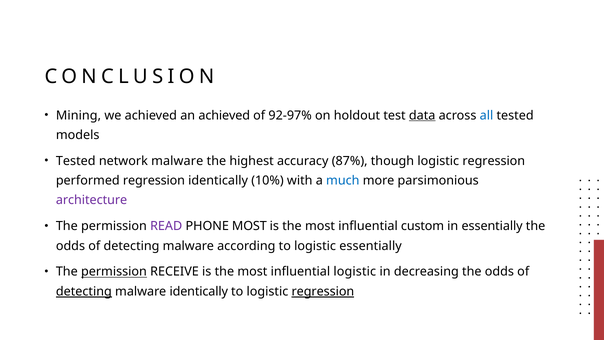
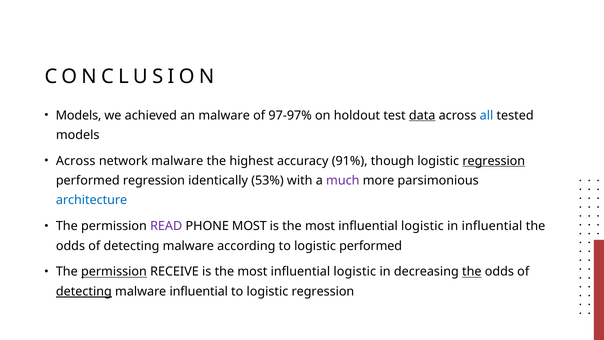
Mining at (78, 115): Mining -> Models
an achieved: achieved -> malware
92-97%: 92-97% -> 97-97%
Tested at (76, 161): Tested -> Across
87%: 87% -> 91%
regression at (494, 161) underline: none -> present
10%: 10% -> 53%
much colour: blue -> purple
architecture colour: purple -> blue
custom at (423, 226): custom -> logistic
in essentially: essentially -> influential
logistic essentially: essentially -> performed
the at (472, 272) underline: none -> present
malware identically: identically -> influential
regression at (323, 291) underline: present -> none
